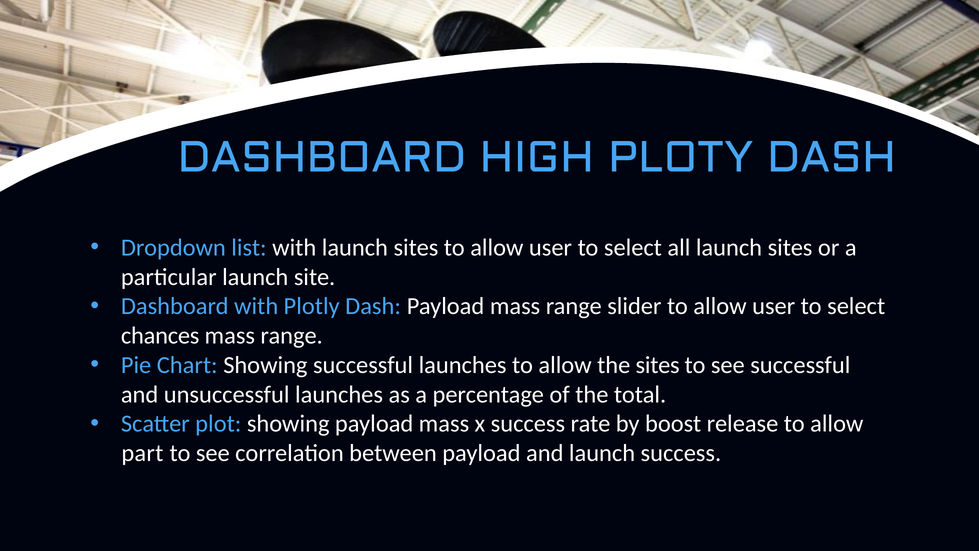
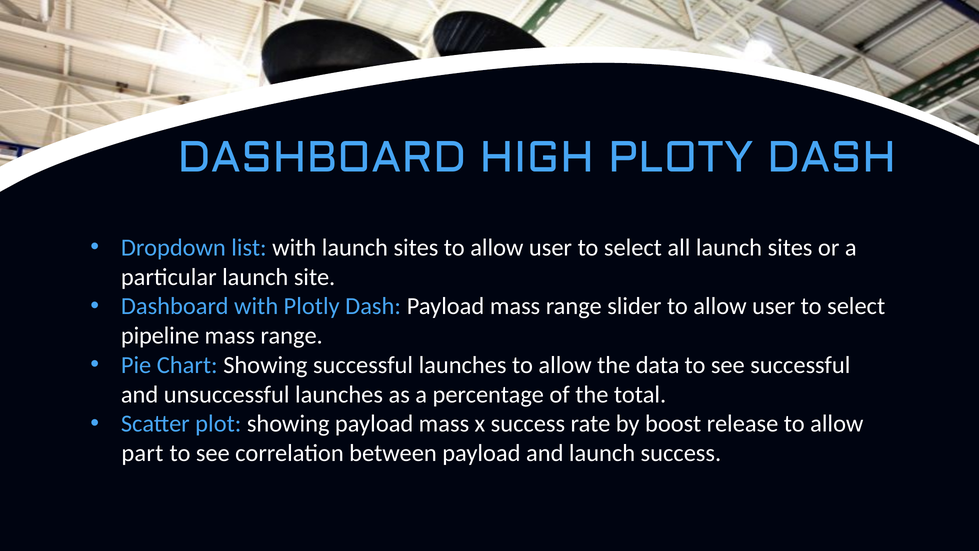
chances: chances -> pipeline
the sites: sites -> data
